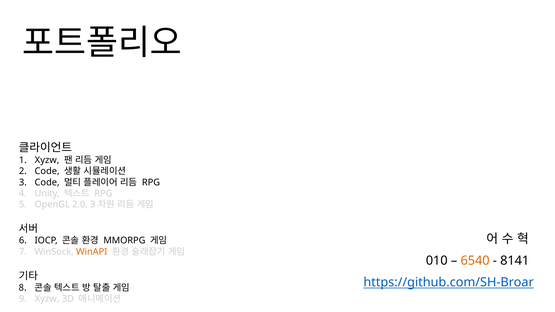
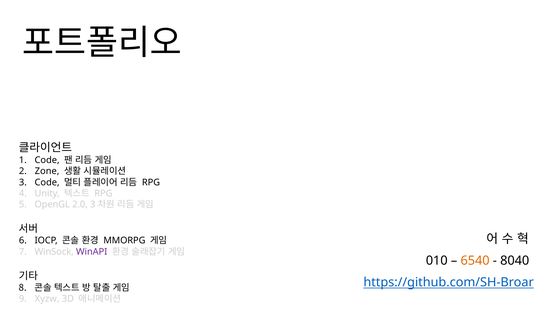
Xyzw at (47, 160): Xyzw -> Code
Code at (47, 171): Code -> Zone
WinAPI colour: orange -> purple
8141: 8141 -> 8040
